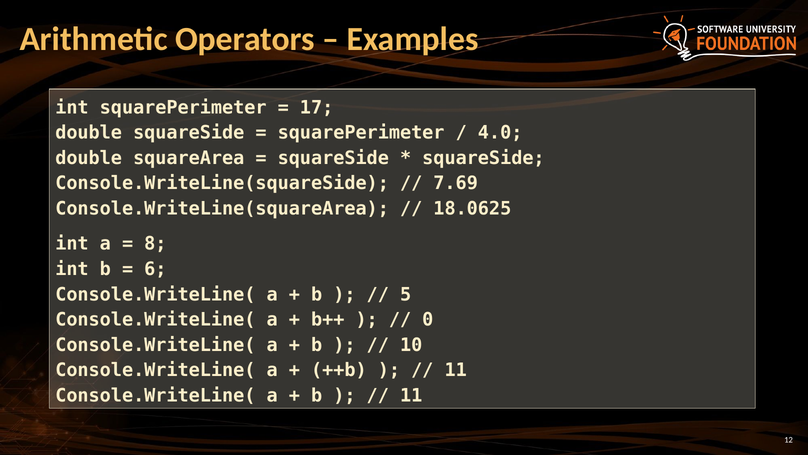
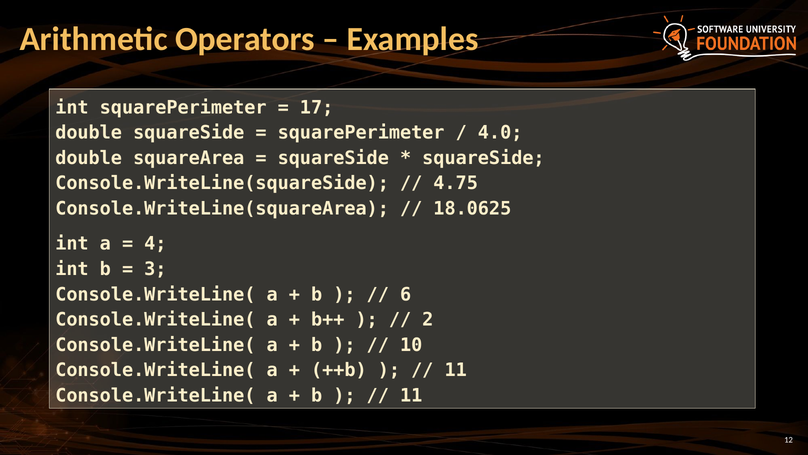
7.69: 7.69 -> 4.75
8: 8 -> 4
6: 6 -> 3
5: 5 -> 6
0: 0 -> 2
